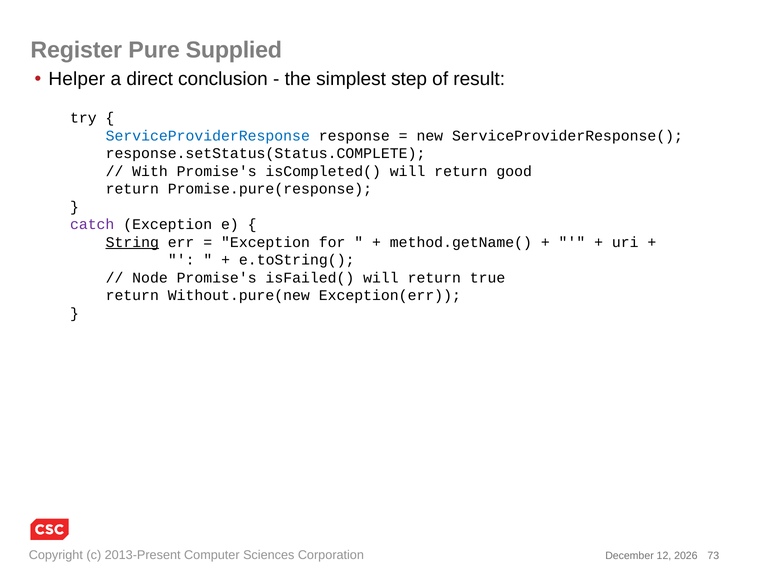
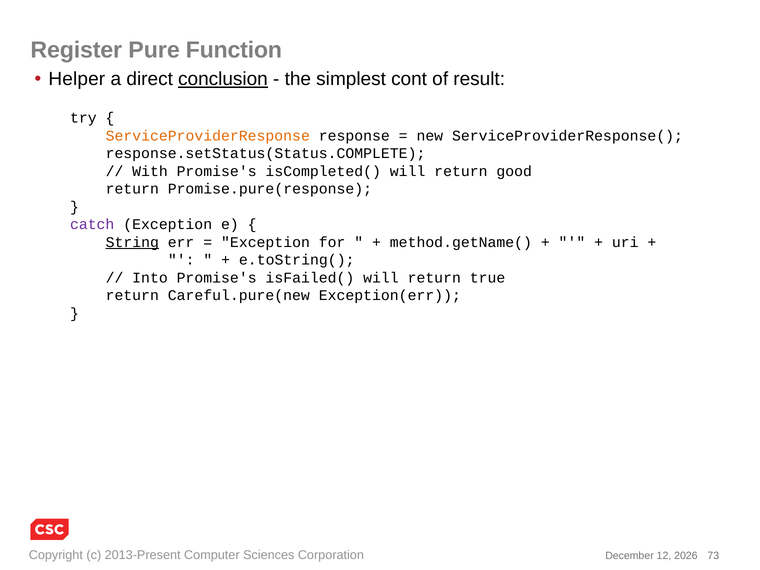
Supplied: Supplied -> Function
conclusion underline: none -> present
step: step -> cont
ServiceProviderResponse colour: blue -> orange
Node: Node -> Into
Without.pure(new: Without.pure(new -> Careful.pure(new
